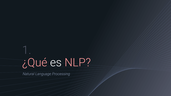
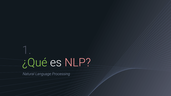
¿Qué colour: pink -> light green
